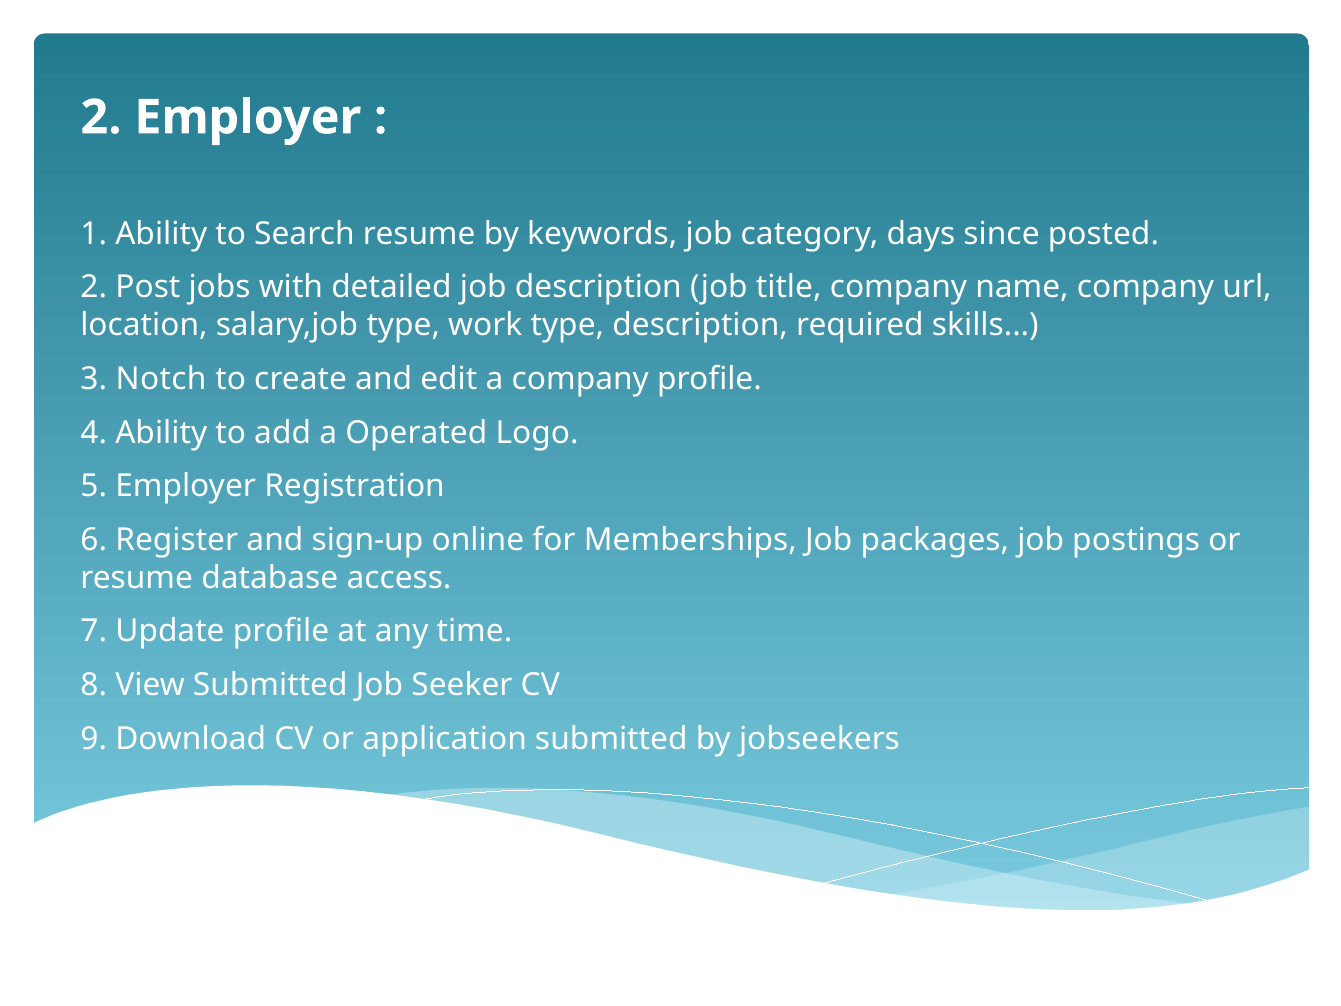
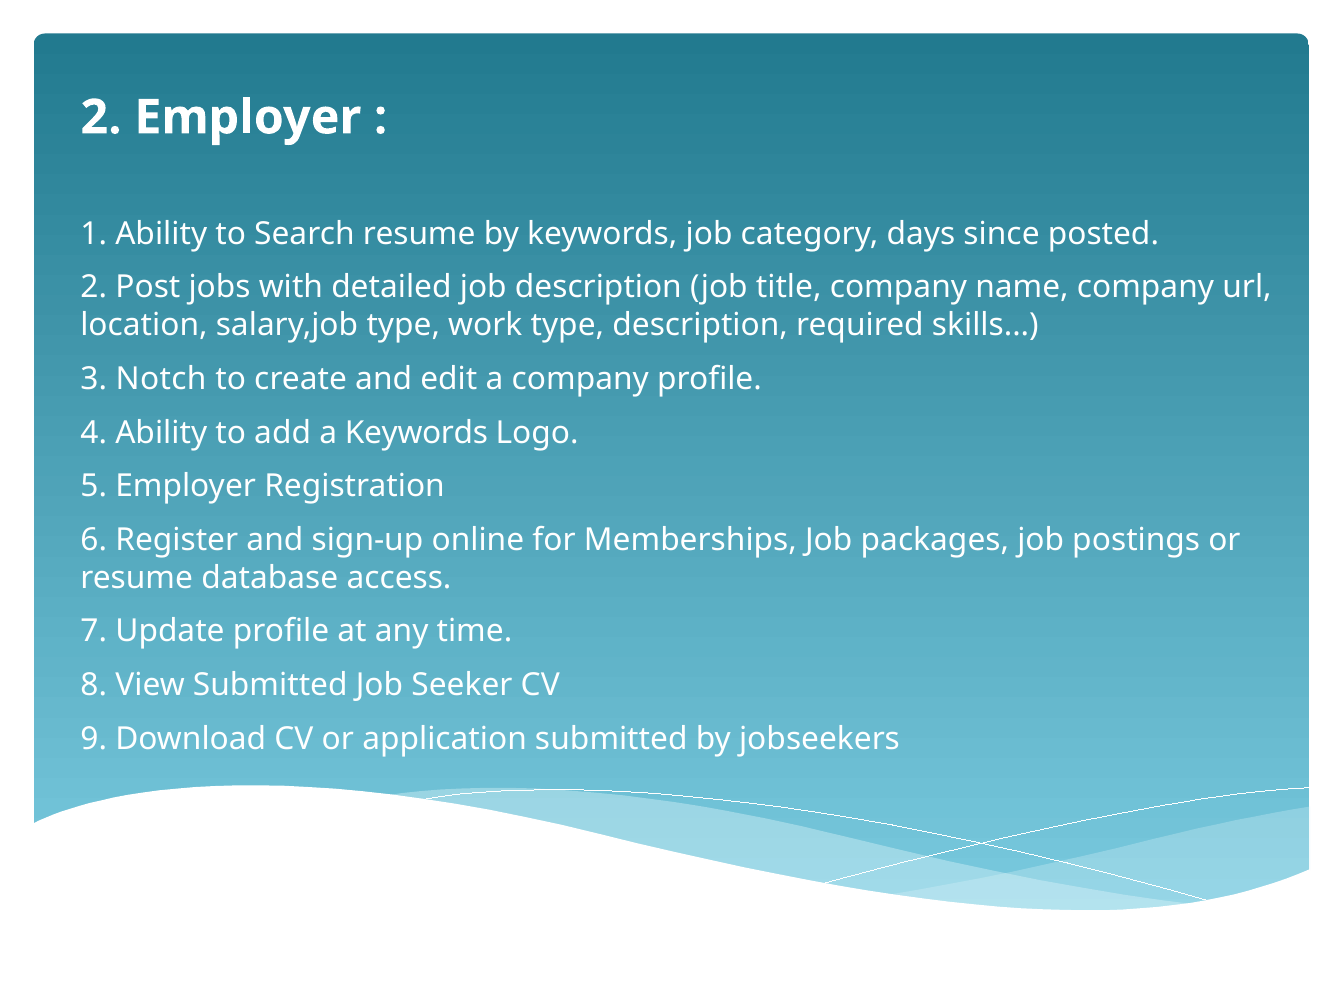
a Operated: Operated -> Keywords
